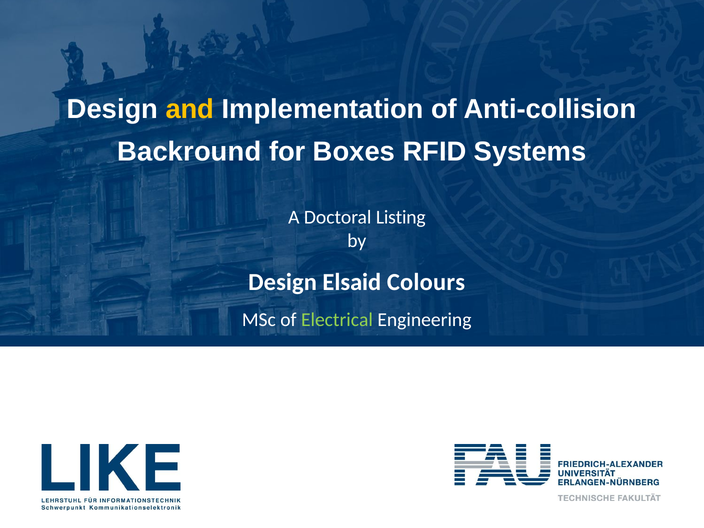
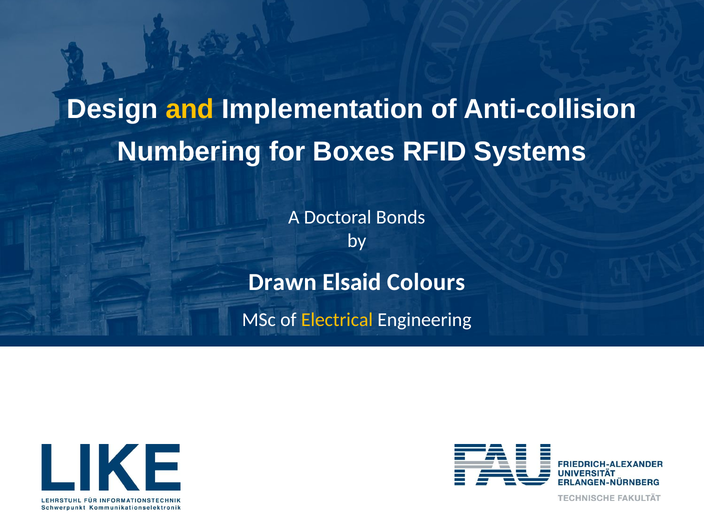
Backround: Backround -> Numbering
Listing: Listing -> Bonds
Design at (283, 282): Design -> Drawn
Electrical colour: light green -> yellow
